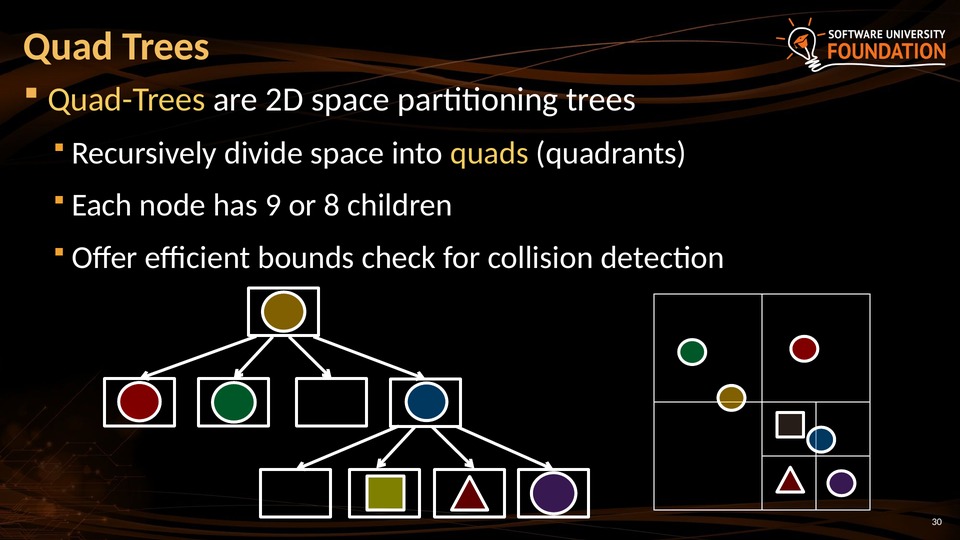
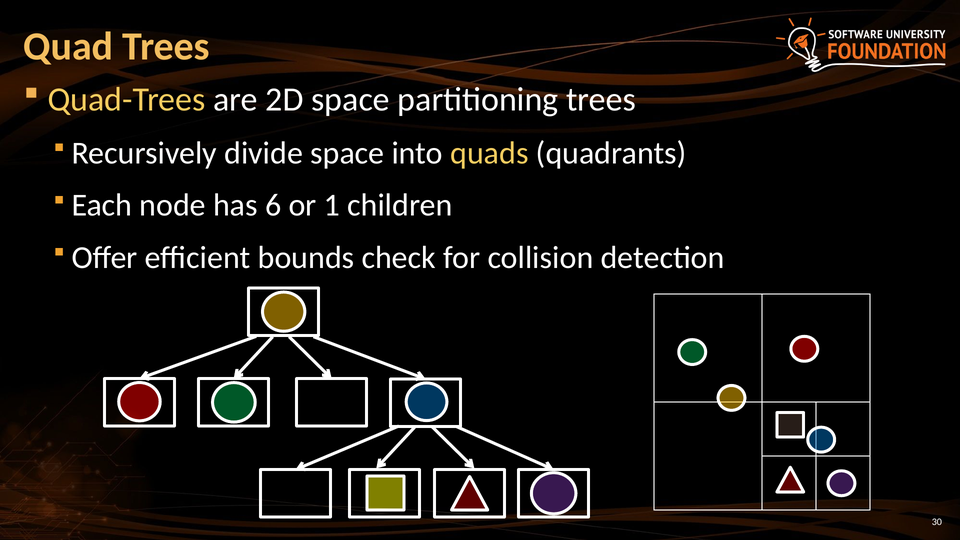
9: 9 -> 6
8: 8 -> 1
